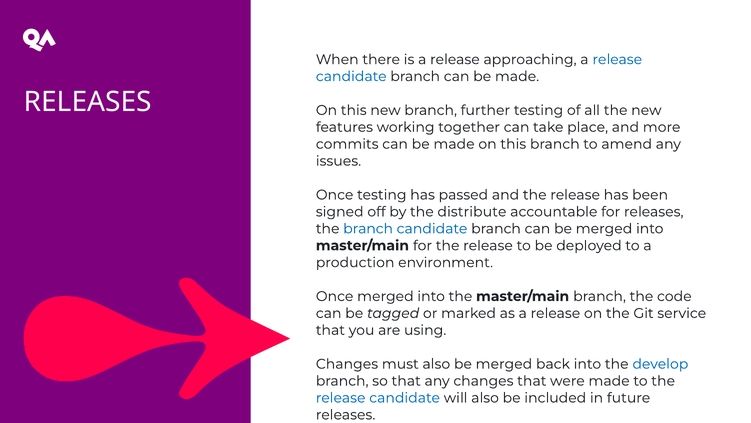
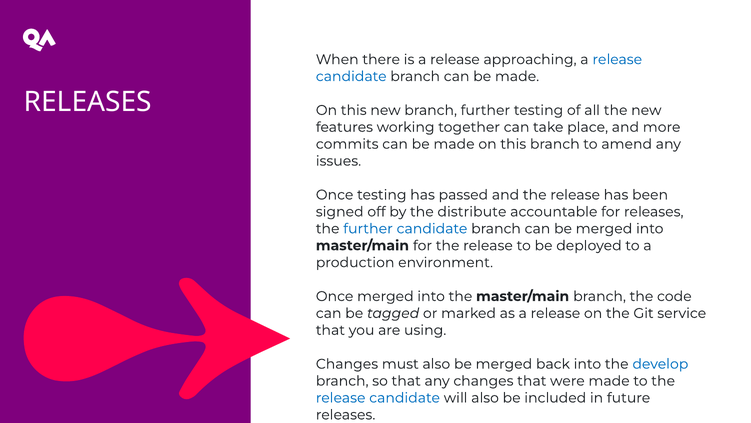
the branch: branch -> further
